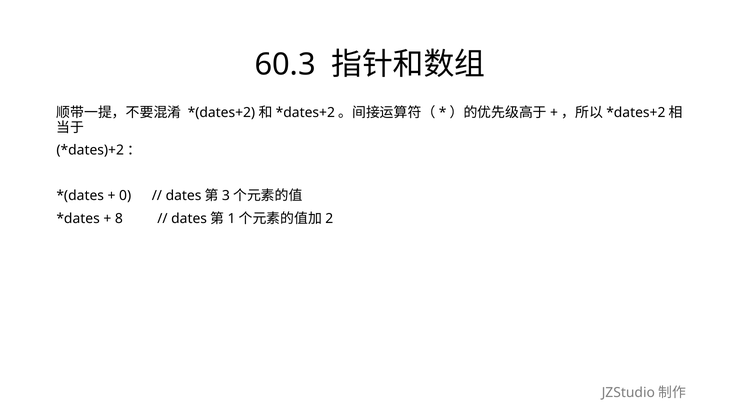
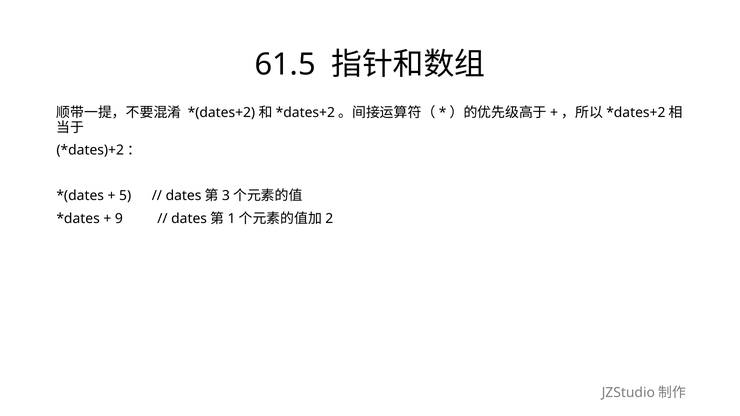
60.3: 60.3 -> 61.5
0: 0 -> 5
8: 8 -> 9
